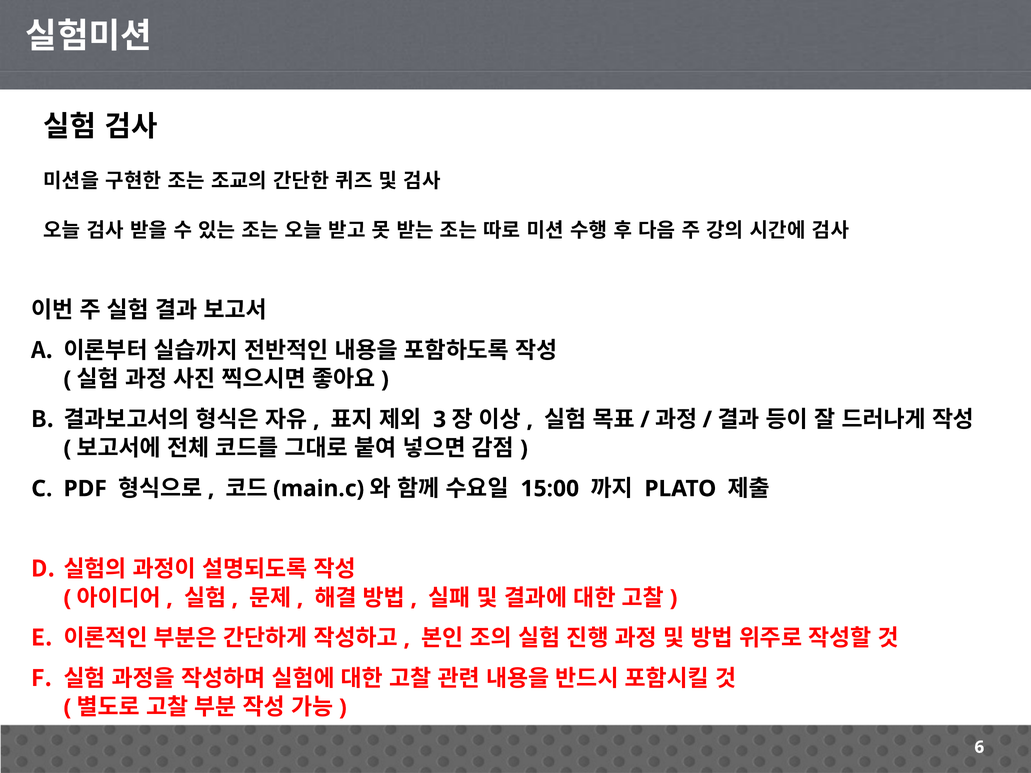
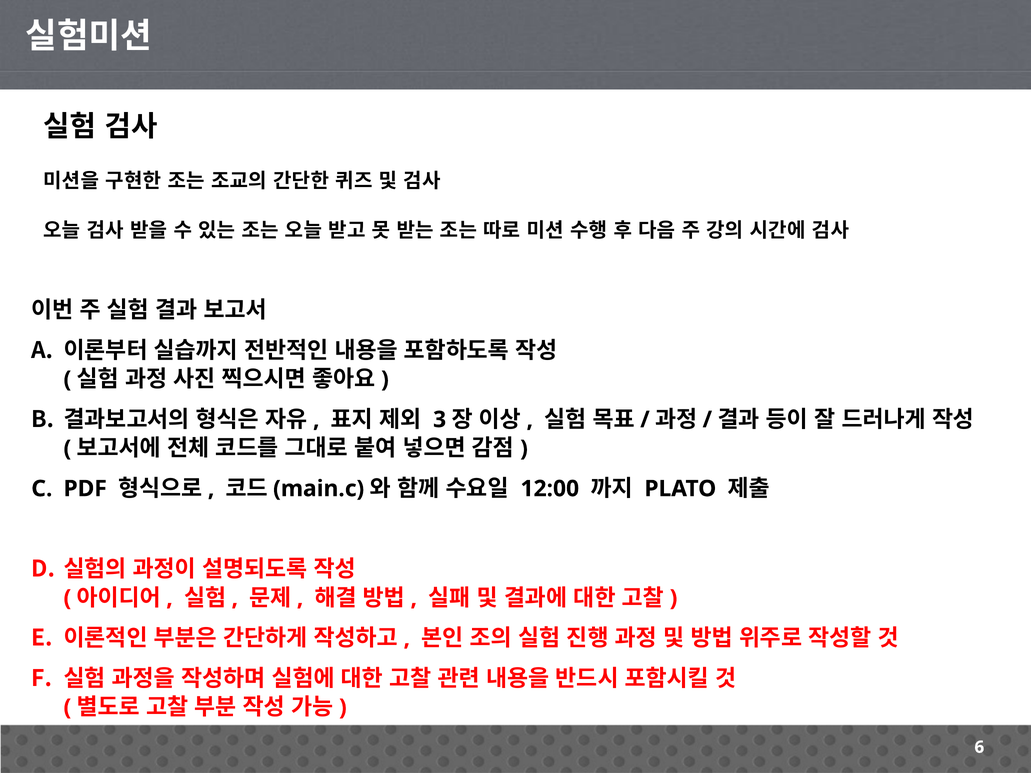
15:00: 15:00 -> 12:00
